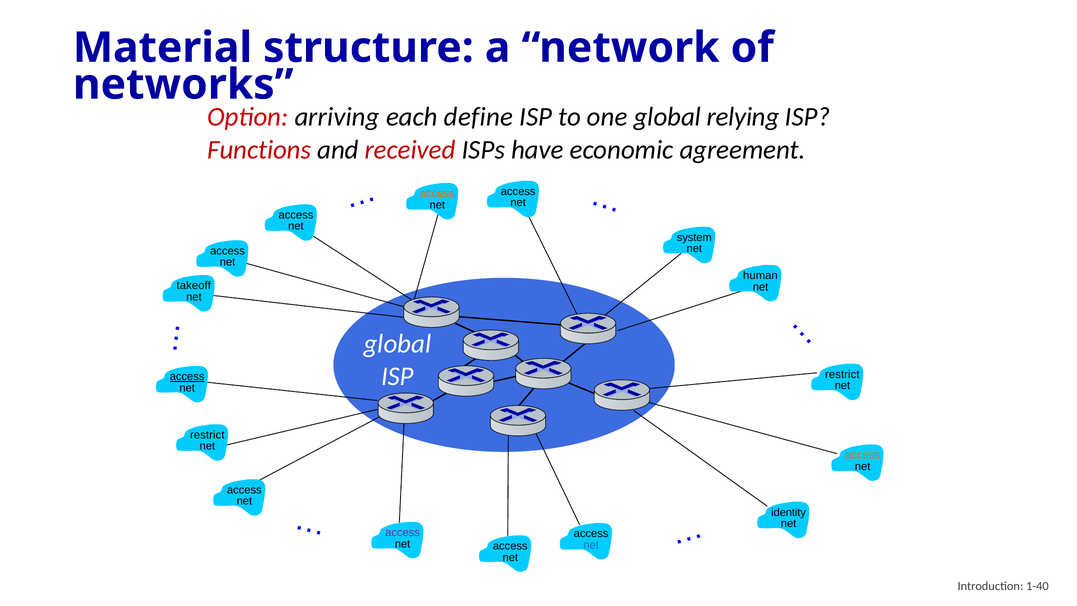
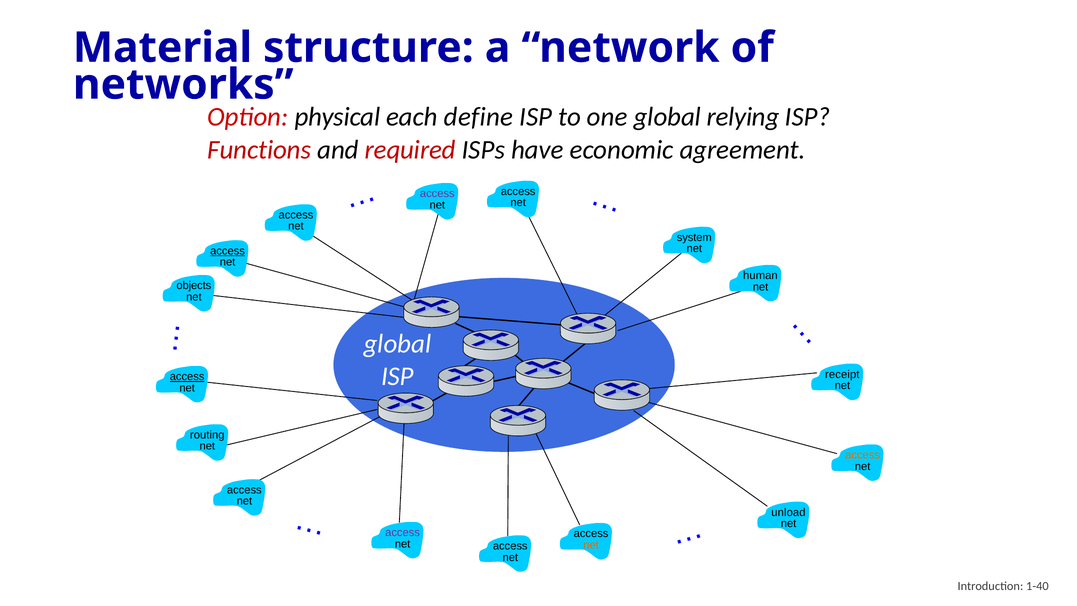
arriving: arriving -> physical
received: received -> required
access at (437, 194) colour: orange -> purple
access at (228, 251) underline: none -> present
takeoff: takeoff -> objects
restrict at (842, 374): restrict -> receipt
restrict at (207, 435): restrict -> routing
identity: identity -> unload
net at (591, 545) colour: blue -> orange
